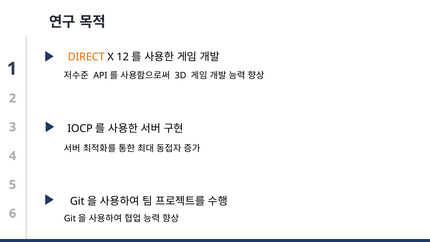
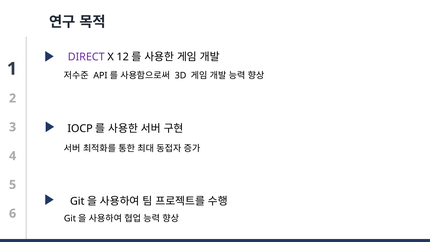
DIRECT colour: orange -> purple
